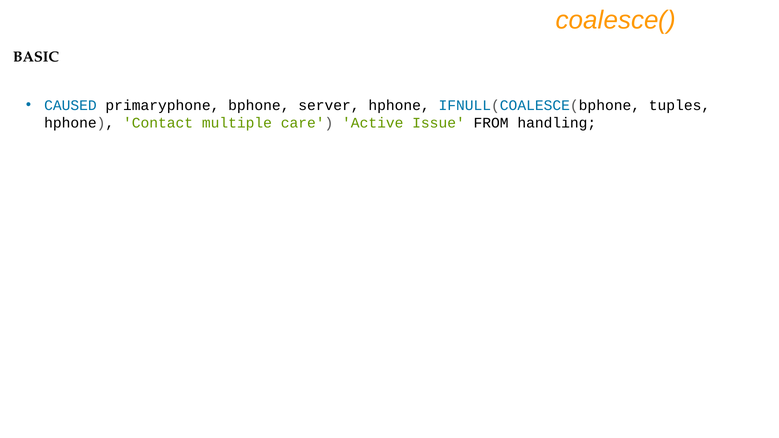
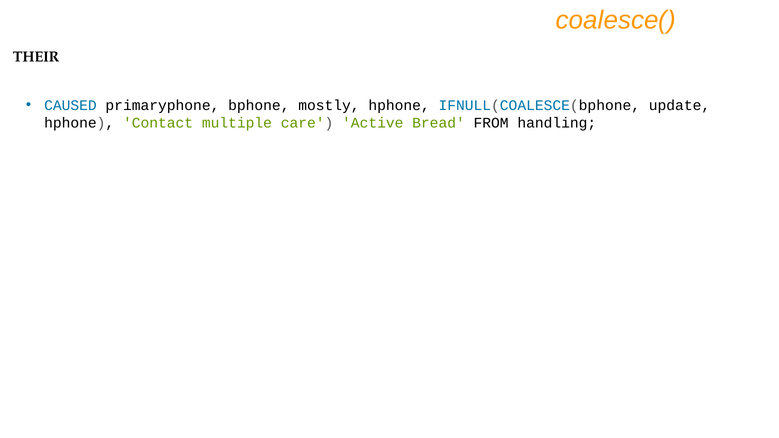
BASIC: BASIC -> THEIR
server: server -> mostly
tuples: tuples -> update
Issue: Issue -> Bread
